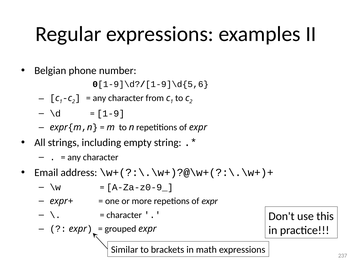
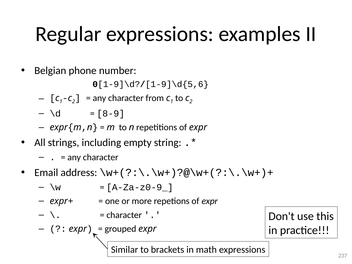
1-9: 1-9 -> 8-9
